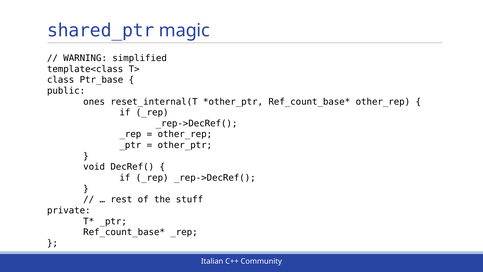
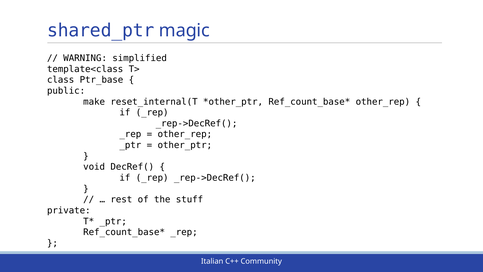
ones: ones -> make
